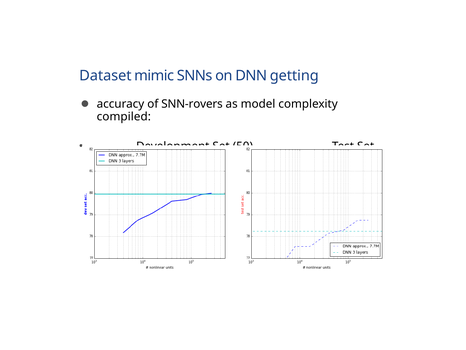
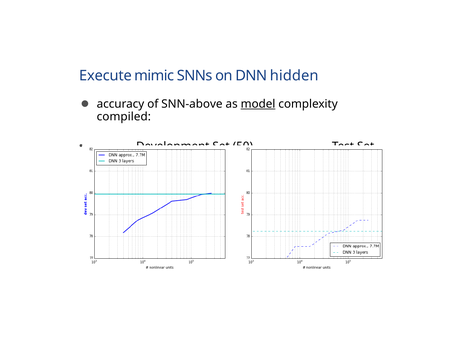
Dataset: Dataset -> Execute
getting: getting -> hidden
SNN-rovers: SNN-rovers -> SNN-above
model underline: none -> present
